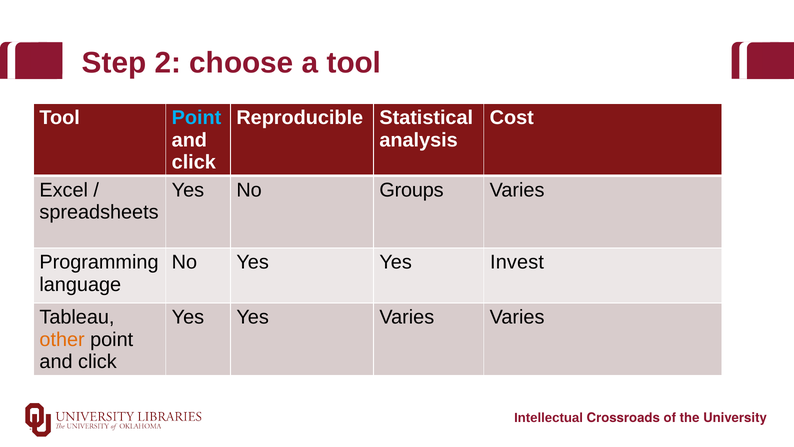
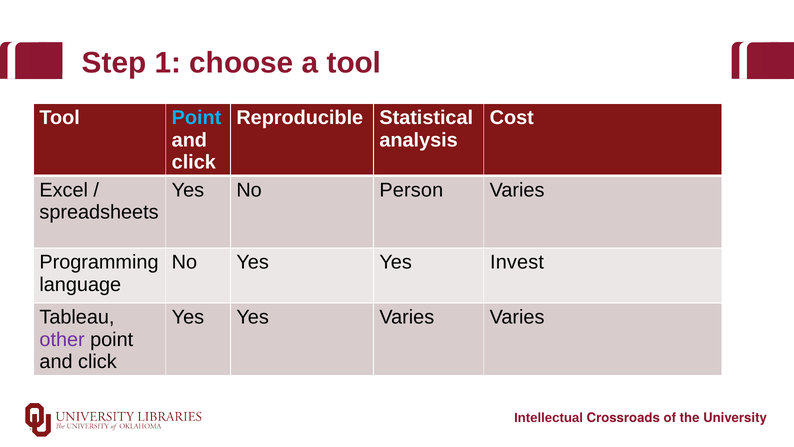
2: 2 -> 1
Groups: Groups -> Person
other colour: orange -> purple
